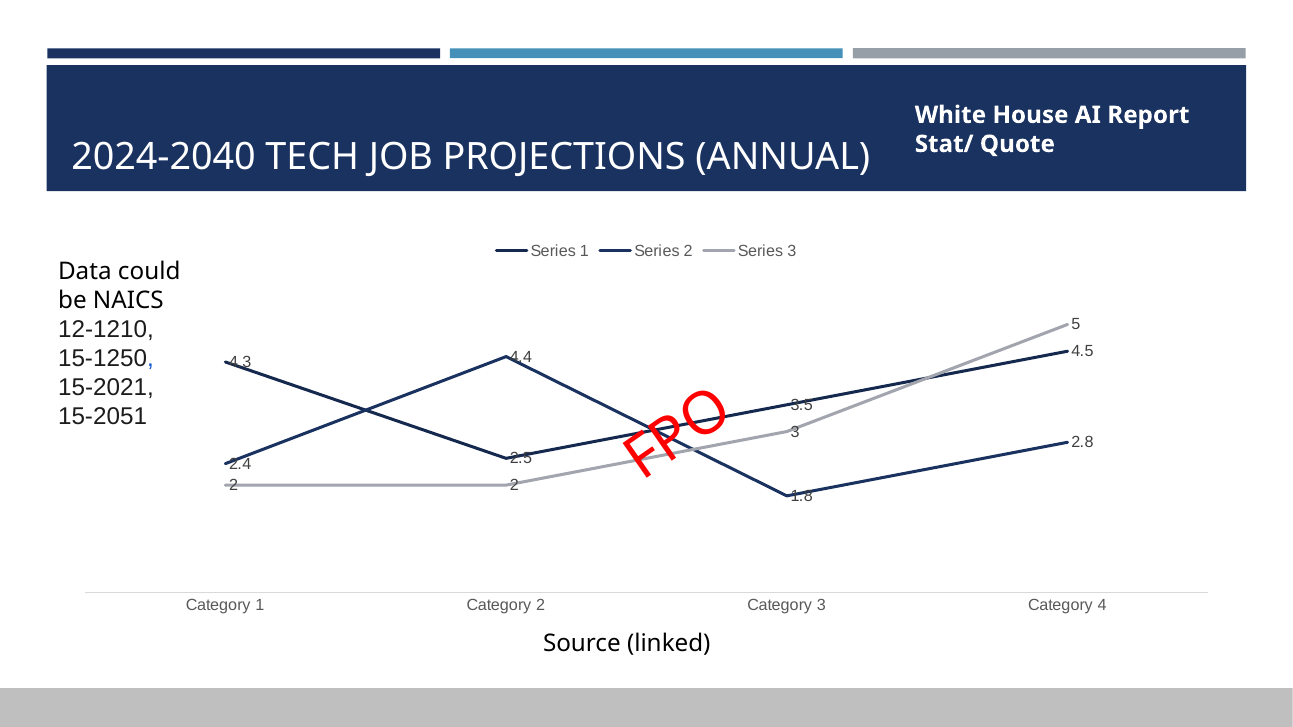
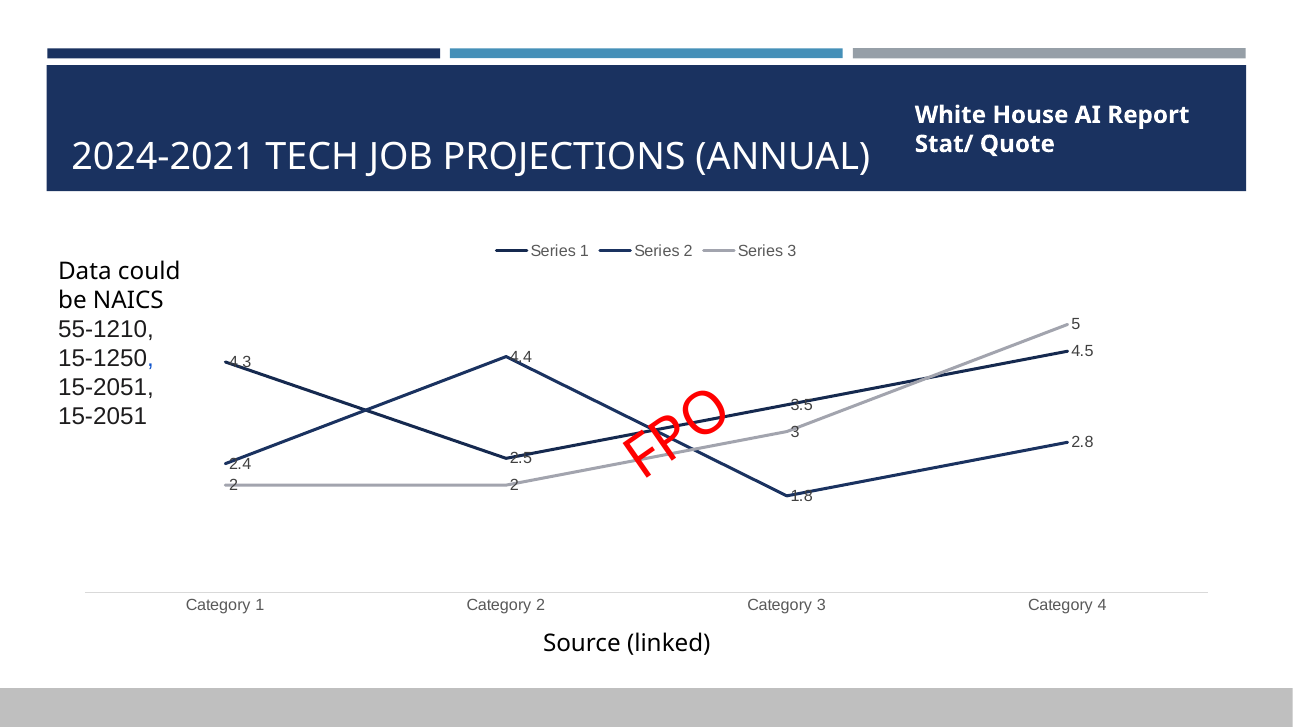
2024-2040: 2024-2040 -> 2024-2021
12-1210: 12-1210 -> 55-1210
15-2021 at (106, 388): 15-2021 -> 15-2051
